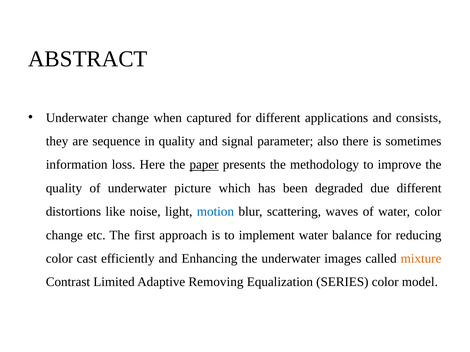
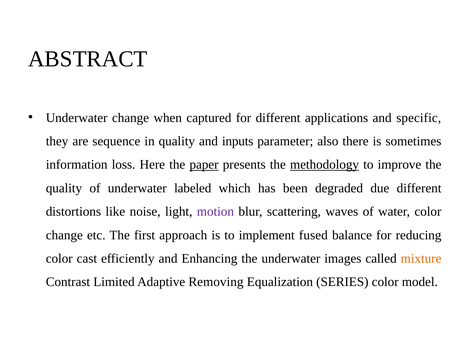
consists: consists -> specific
signal: signal -> inputs
methodology underline: none -> present
picture: picture -> labeled
motion colour: blue -> purple
implement water: water -> fused
